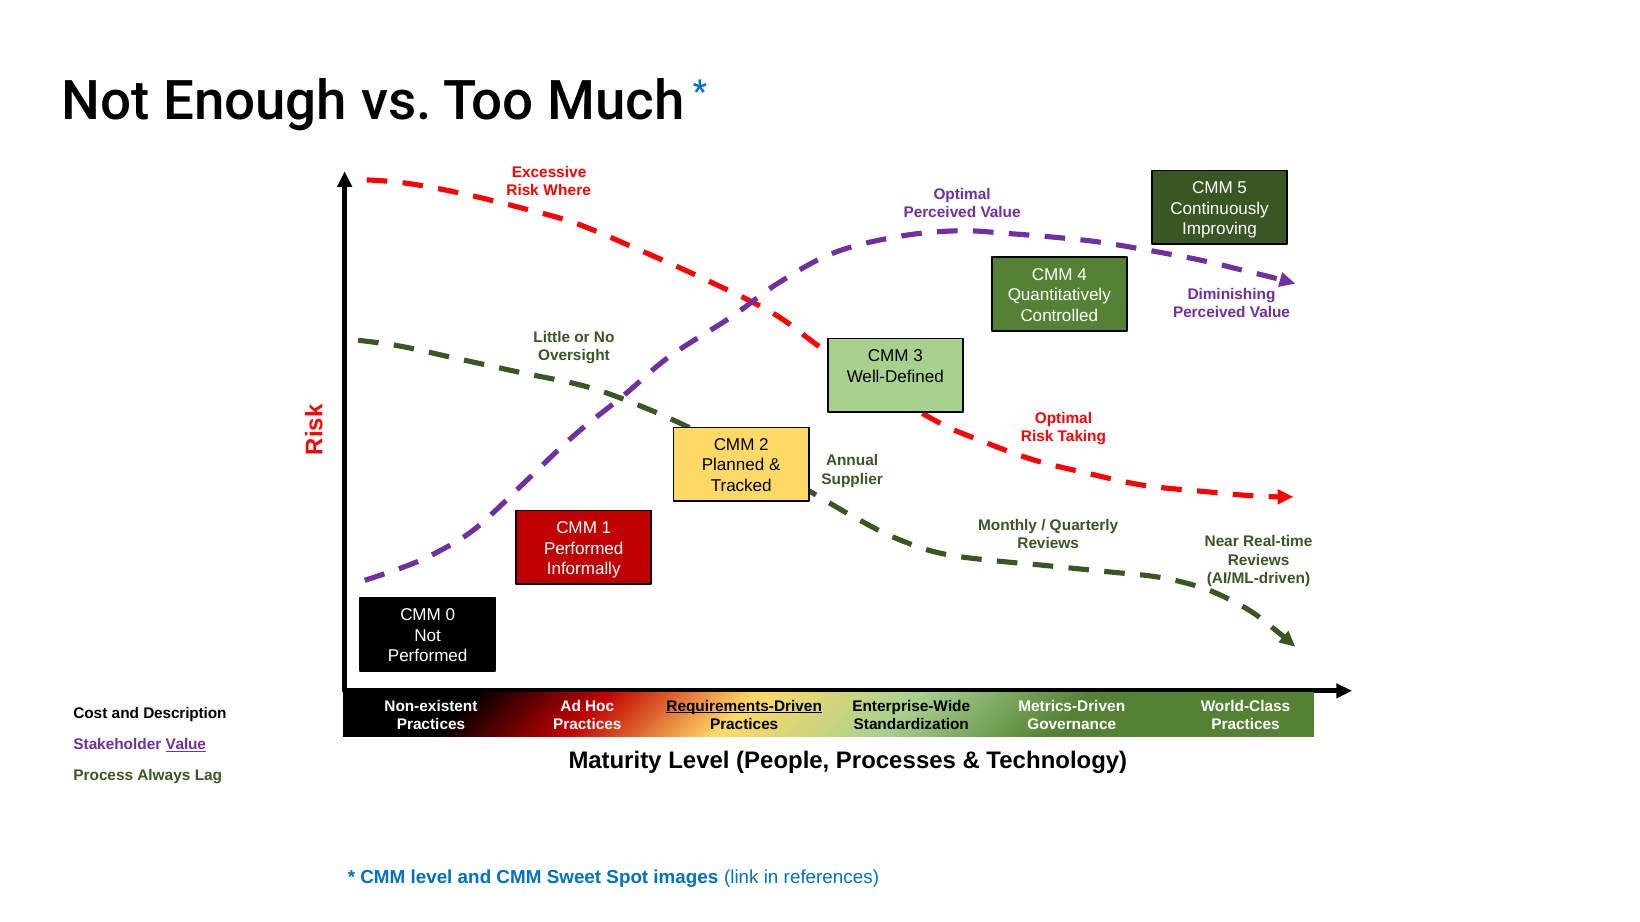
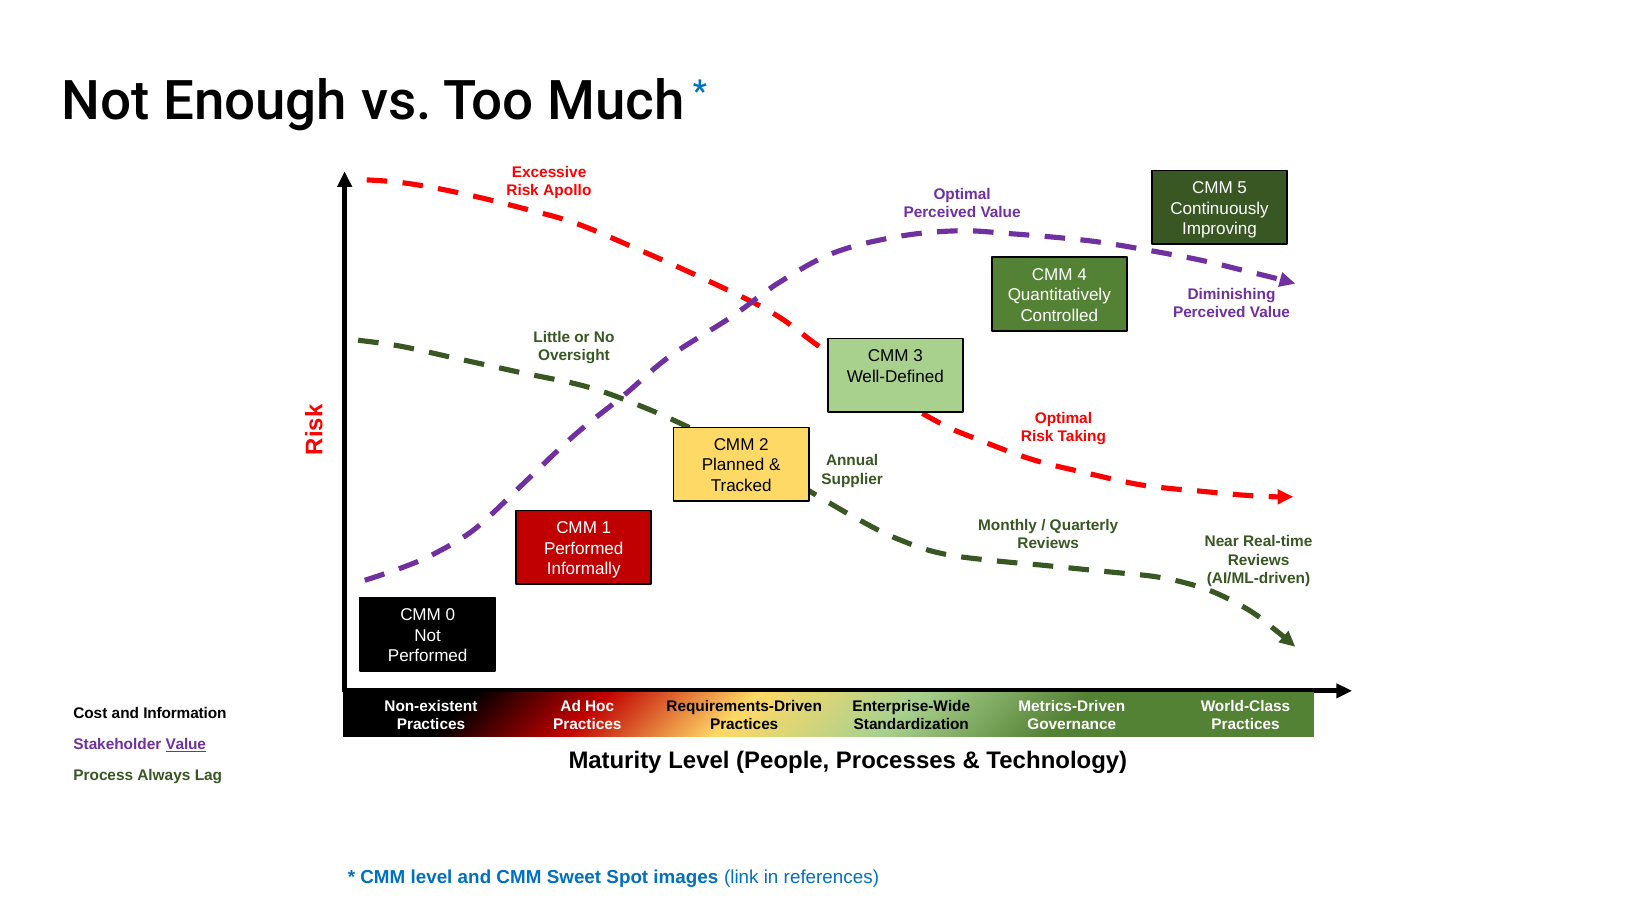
Where: Where -> Apollo
Requirements-Driven underline: present -> none
Description: Description -> Information
